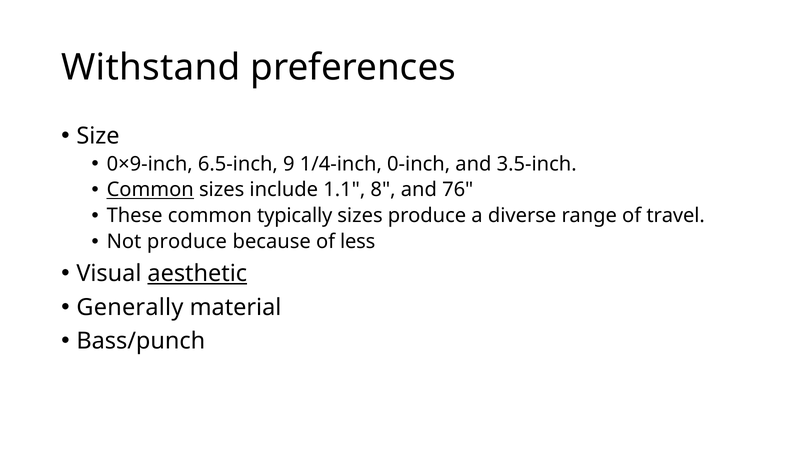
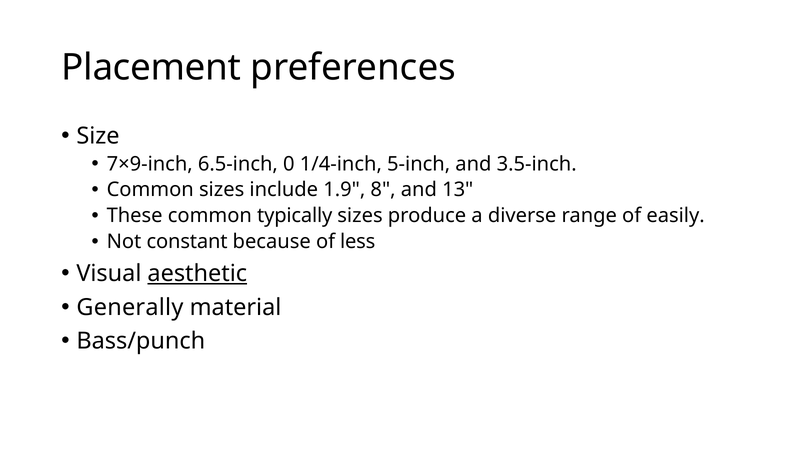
Withstand: Withstand -> Placement
0×9-inch: 0×9-inch -> 7×9-inch
9: 9 -> 0
0-inch: 0-inch -> 5-inch
Common at (150, 190) underline: present -> none
1.1: 1.1 -> 1.9
76: 76 -> 13
travel: travel -> easily
Not produce: produce -> constant
